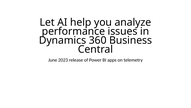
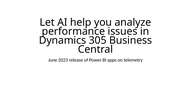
360: 360 -> 305
